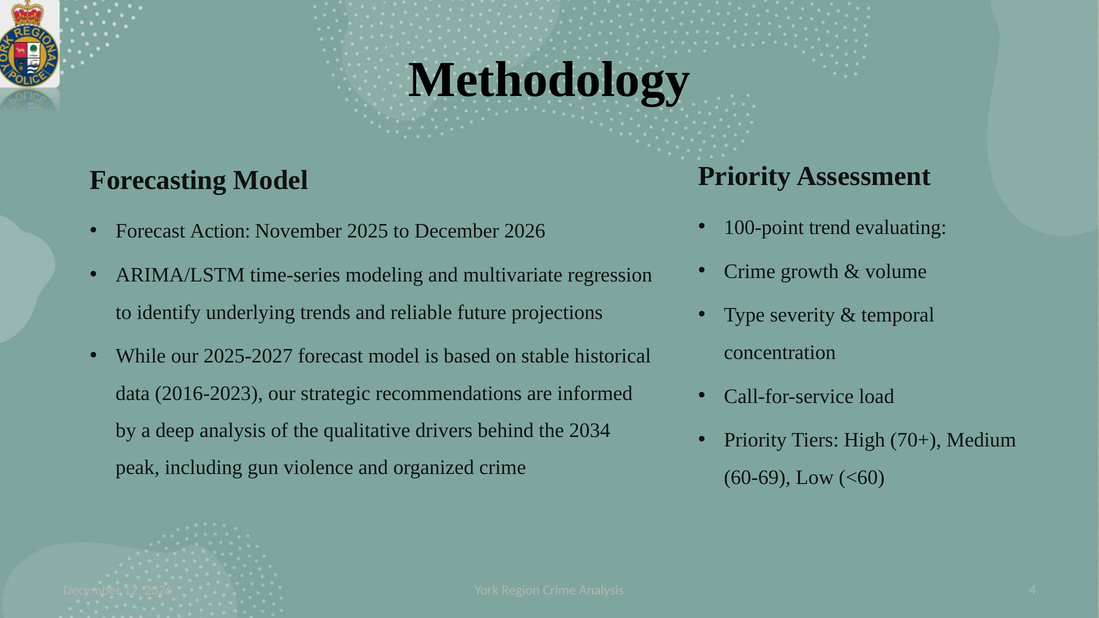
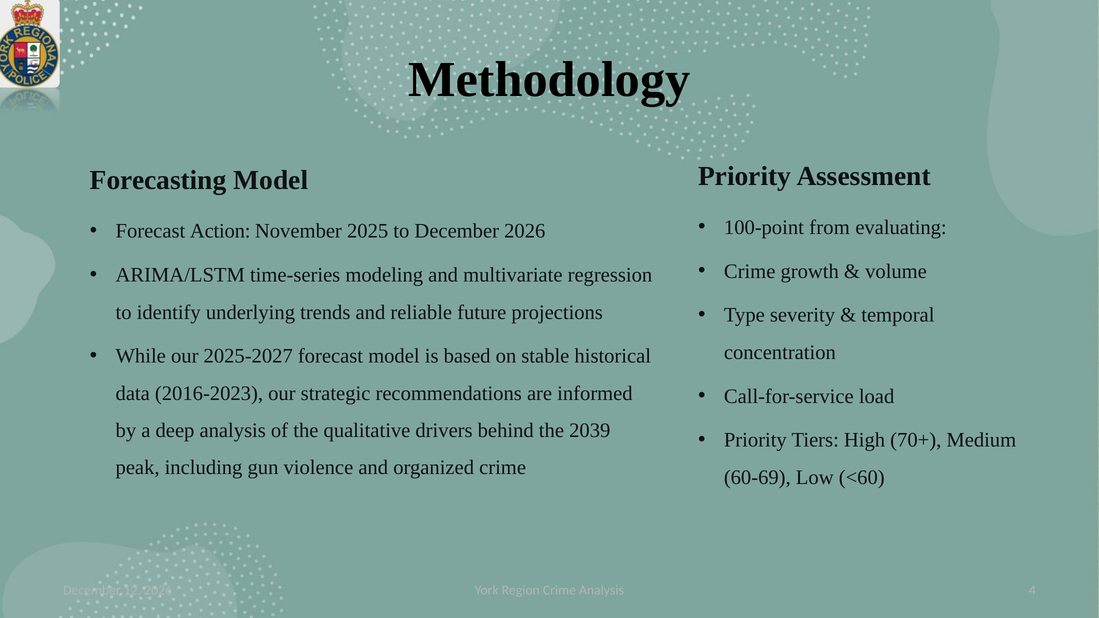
trend: trend -> from
2034: 2034 -> 2039
